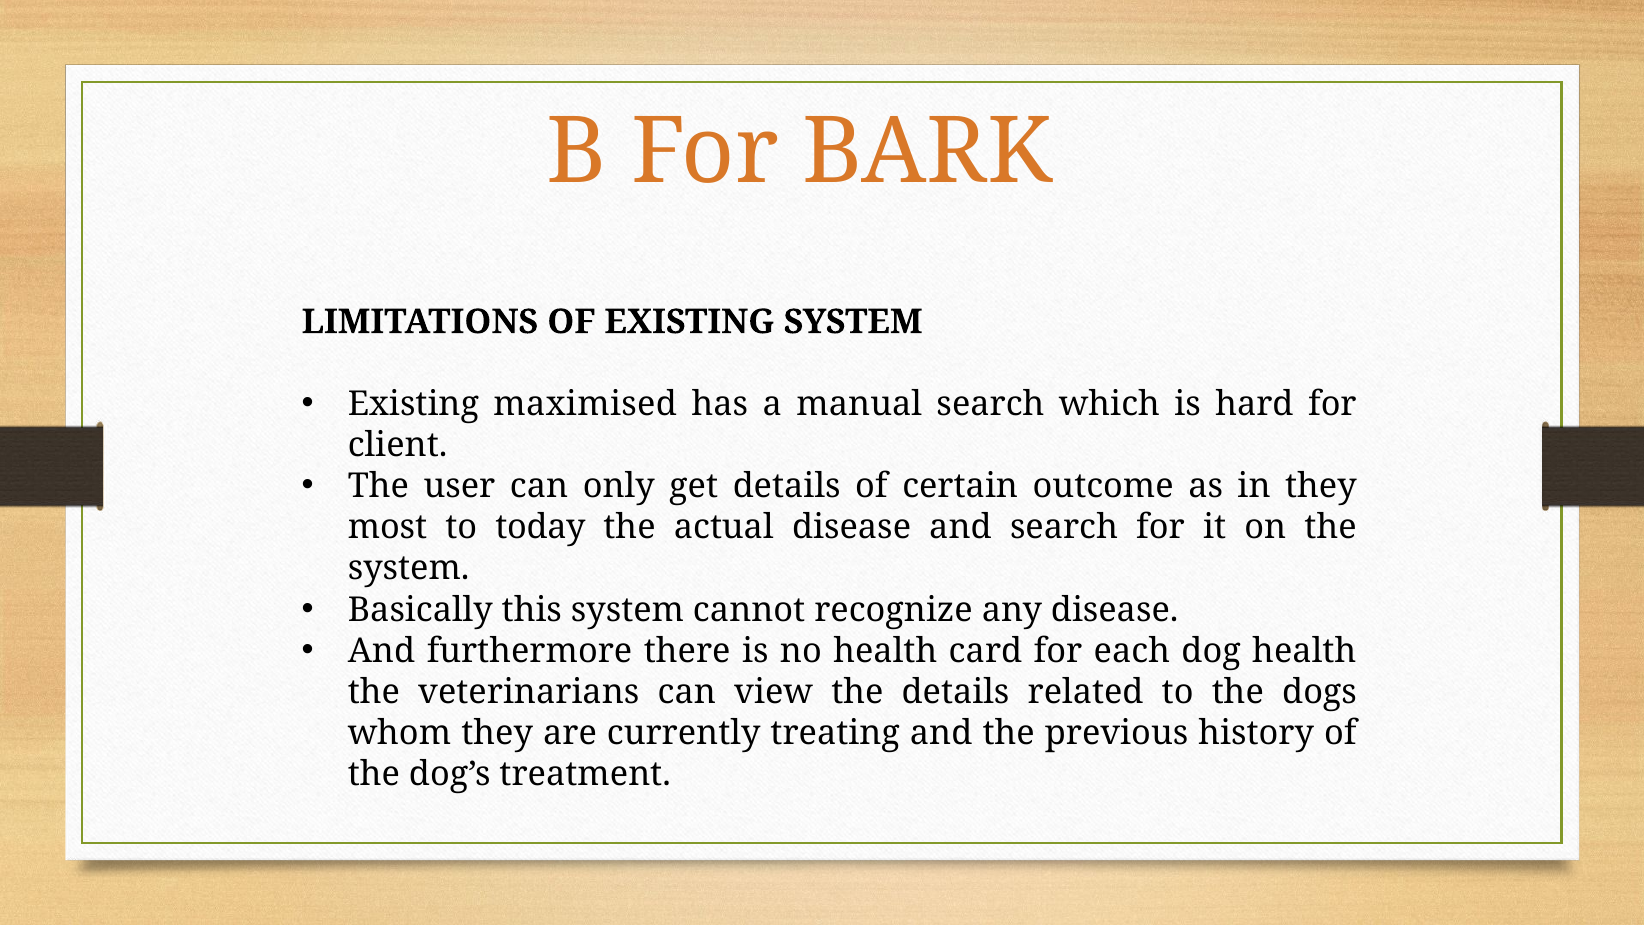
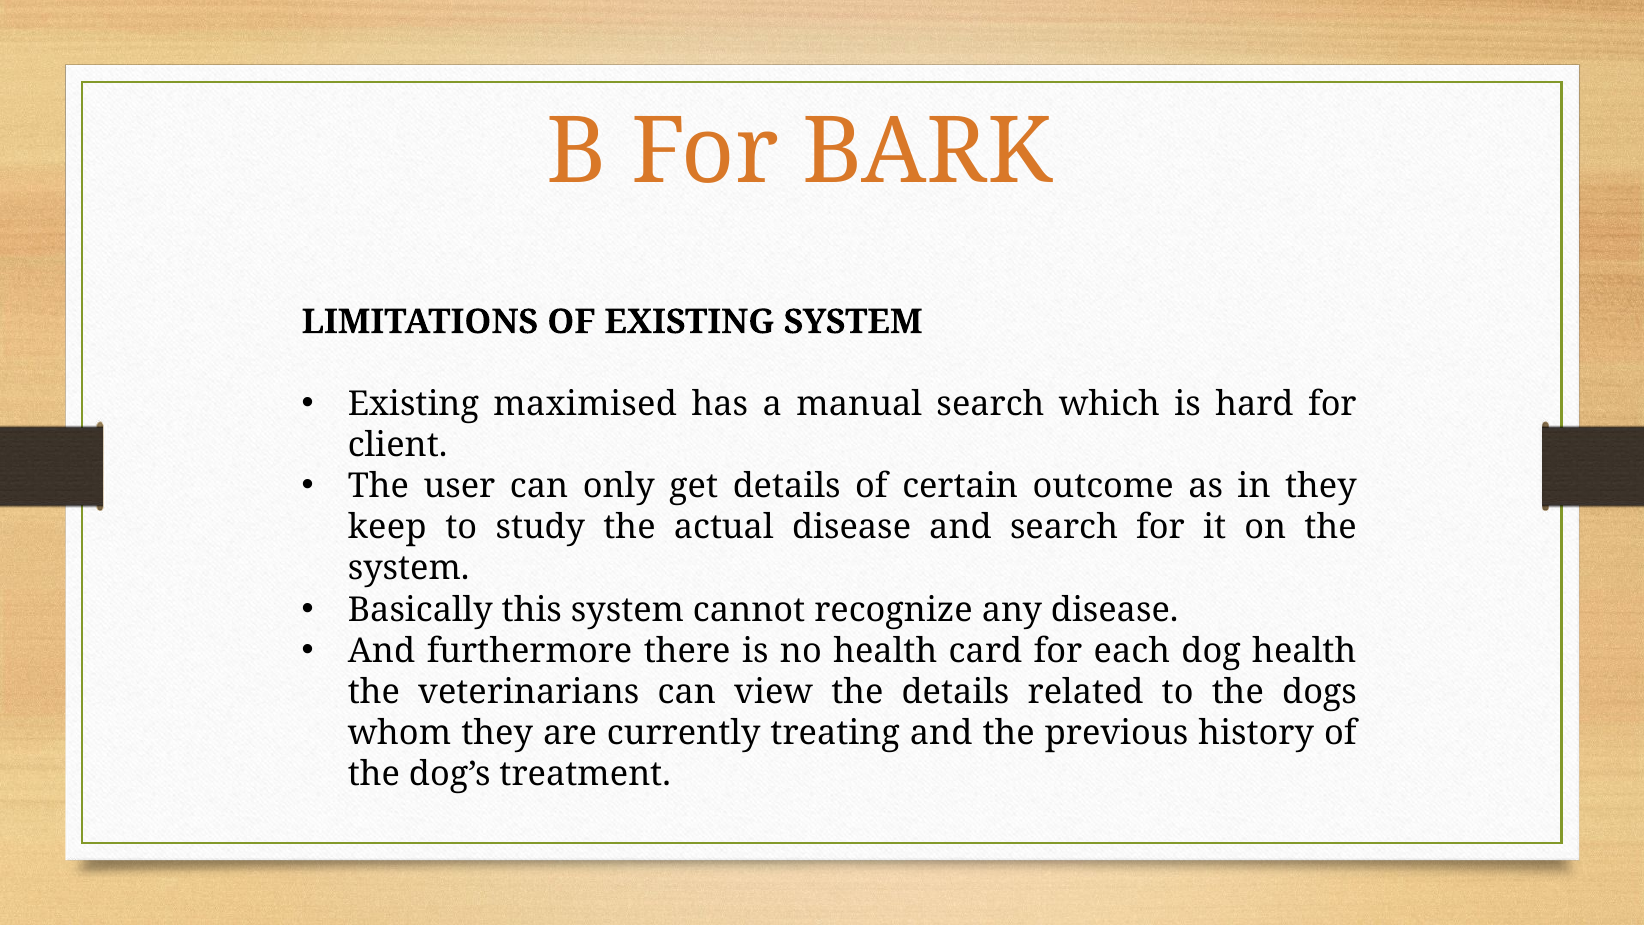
most: most -> keep
today: today -> study
